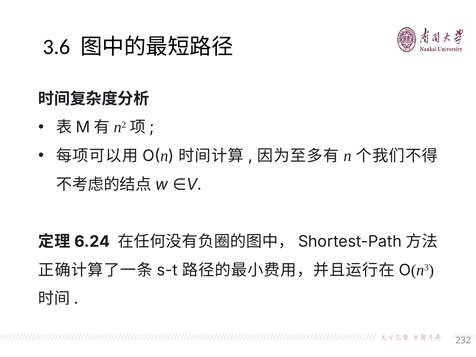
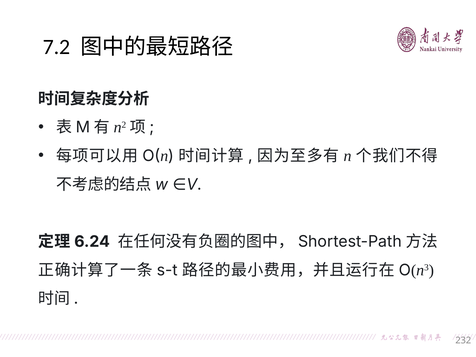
3.6: 3.6 -> 7.2
